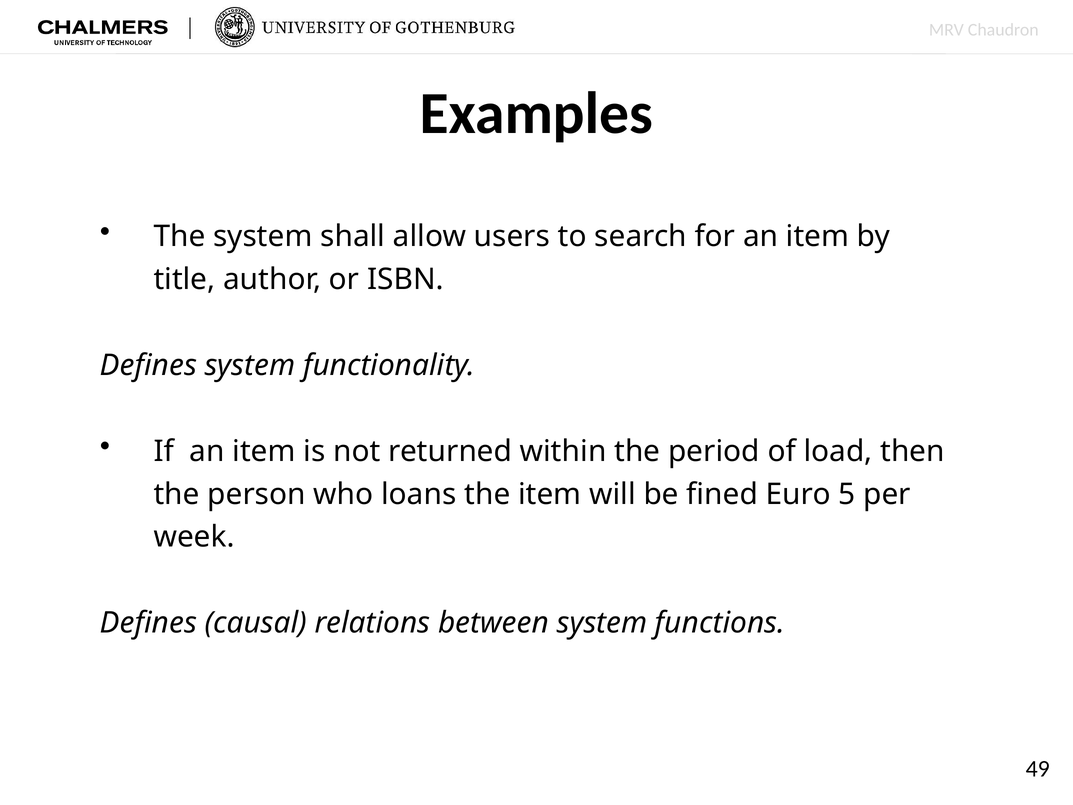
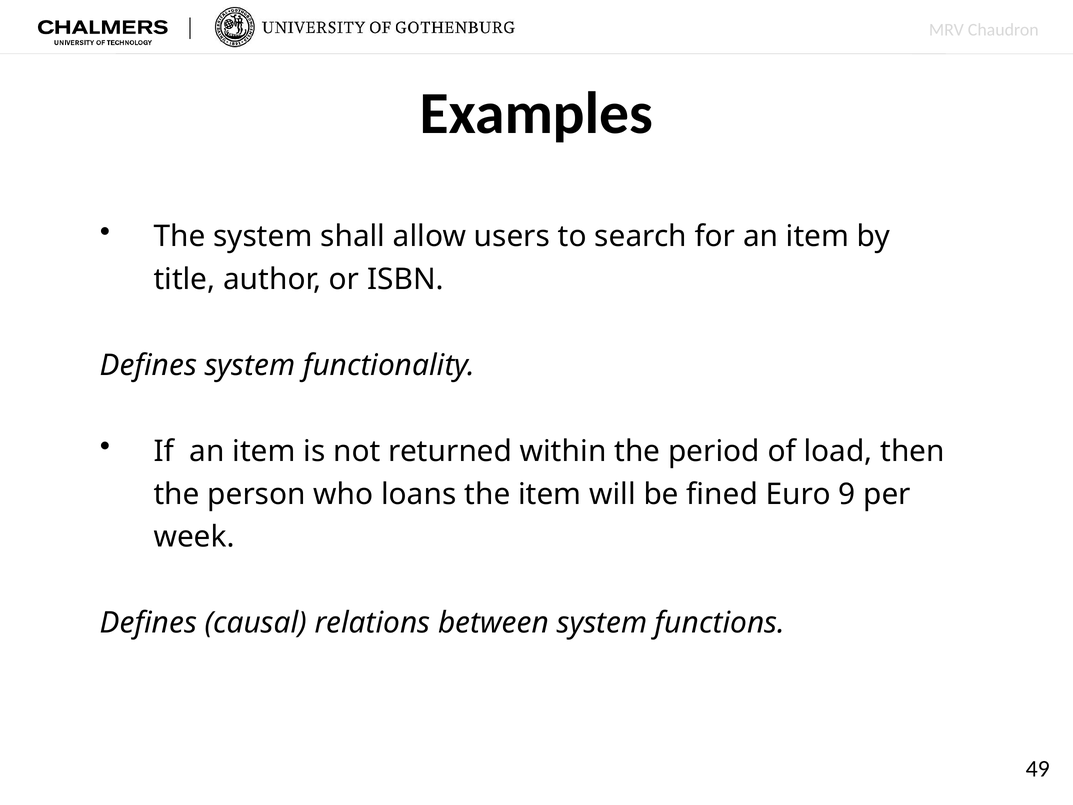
5: 5 -> 9
